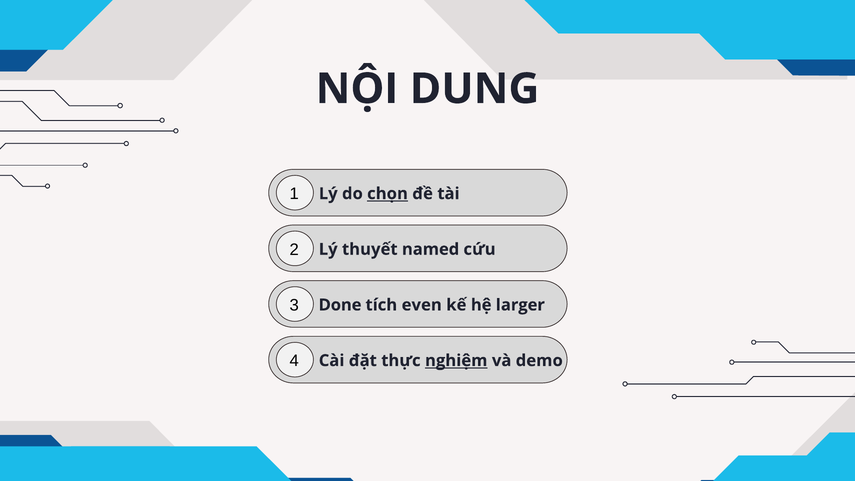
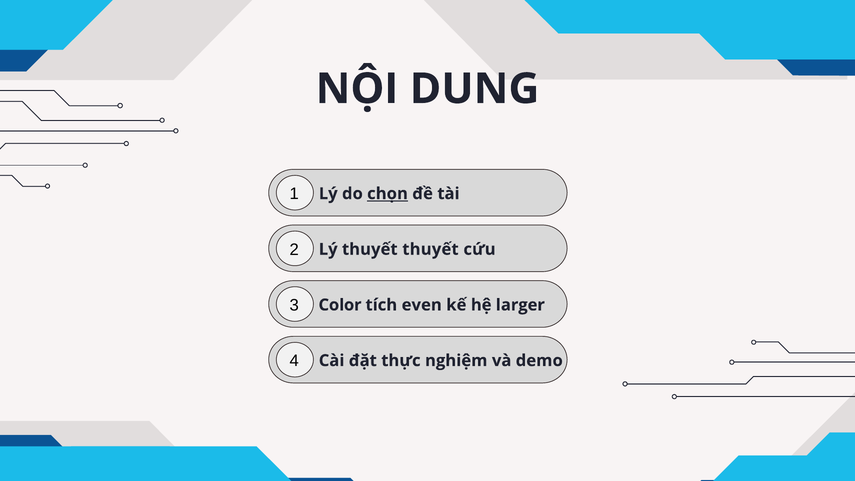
thuyết named: named -> thuyết
Done: Done -> Color
nghiệm underline: present -> none
